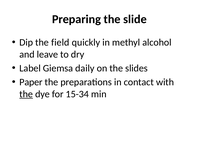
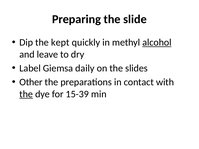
field: field -> kept
alcohol underline: none -> present
Paper: Paper -> Other
15-34: 15-34 -> 15-39
